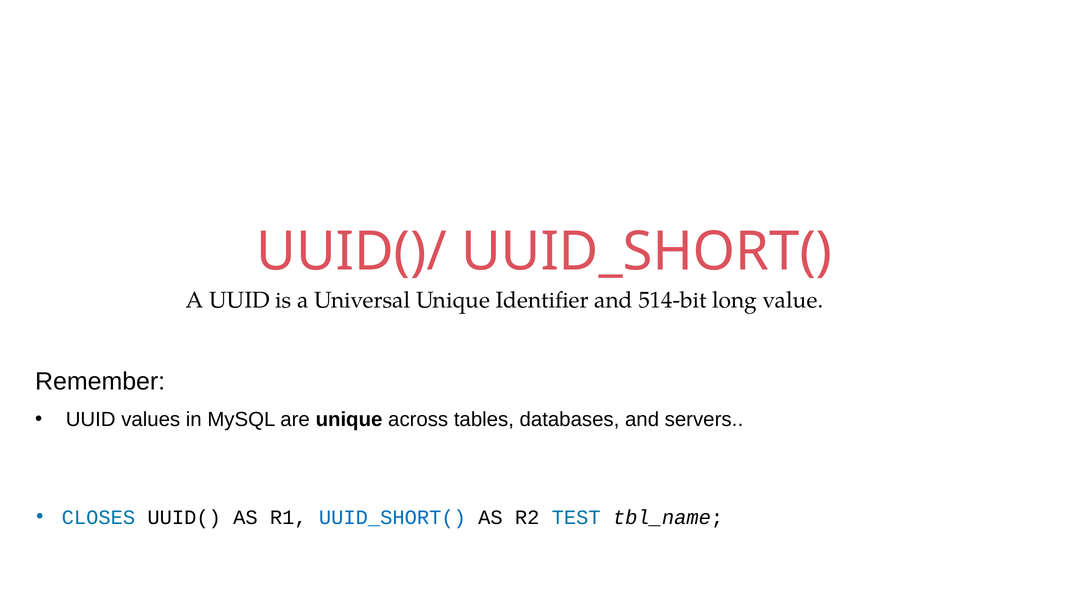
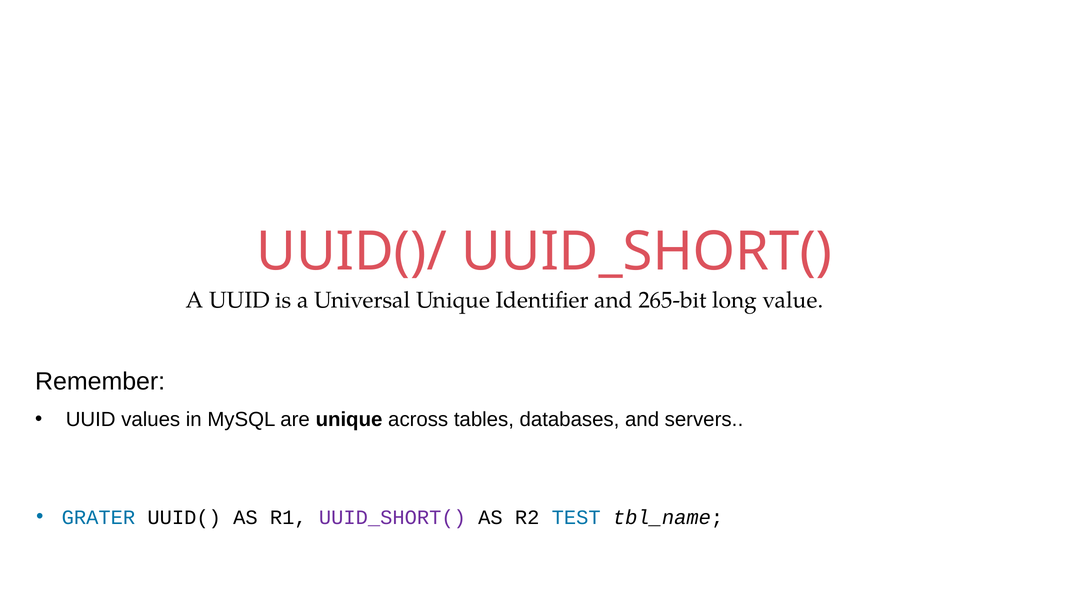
514-bit: 514-bit -> 265-bit
CLOSES: CLOSES -> GRATER
UUID_SHORT( at (392, 517) colour: blue -> purple
